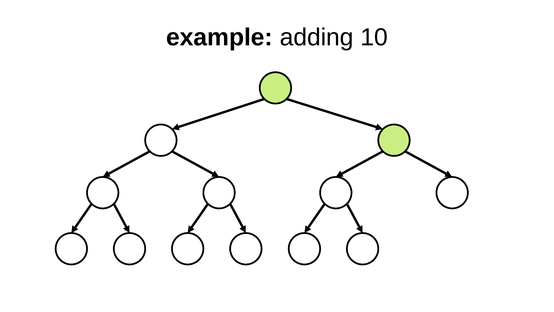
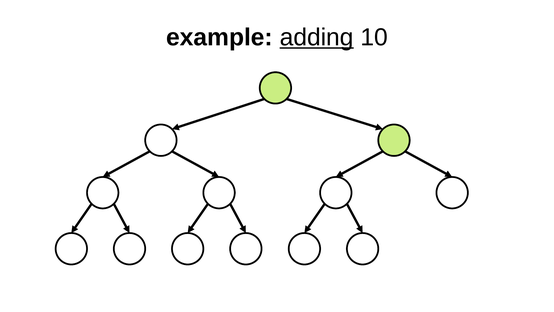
adding underline: none -> present
